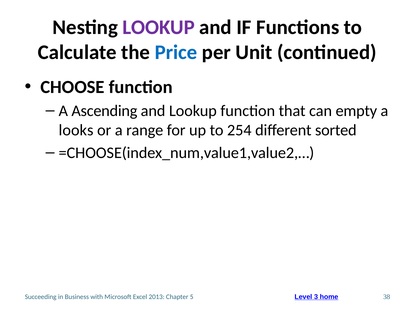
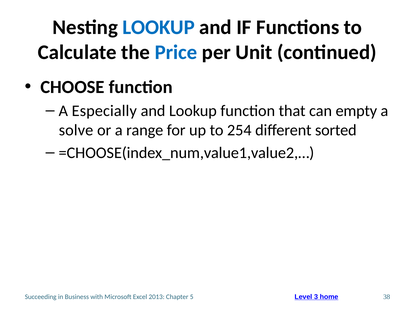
LOOKUP at (159, 27) colour: purple -> blue
Ascending: Ascending -> Especially
looks: looks -> solve
